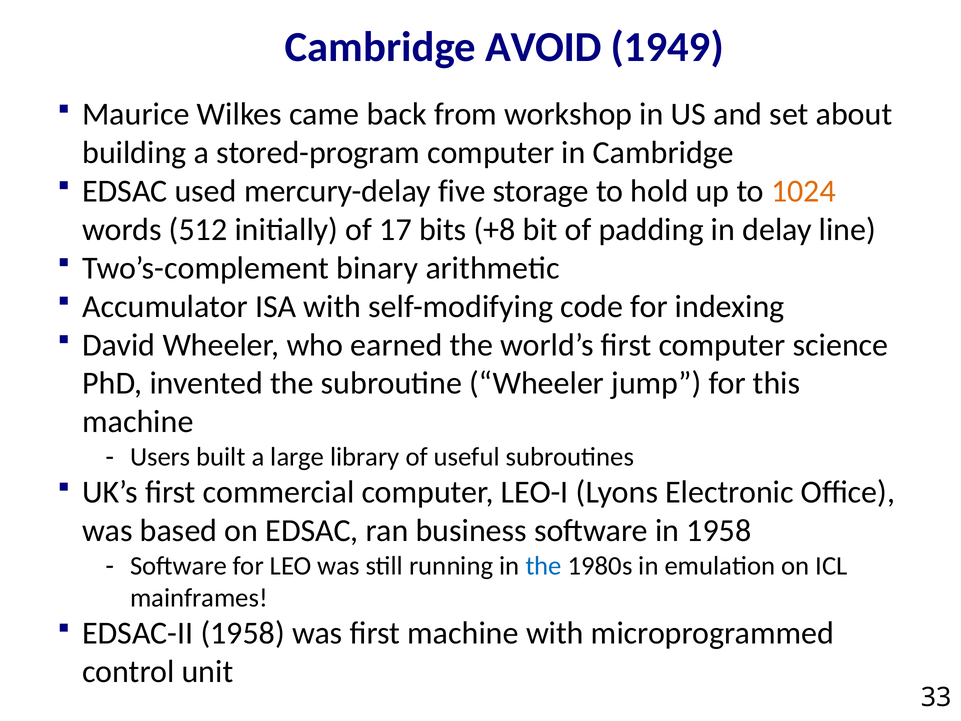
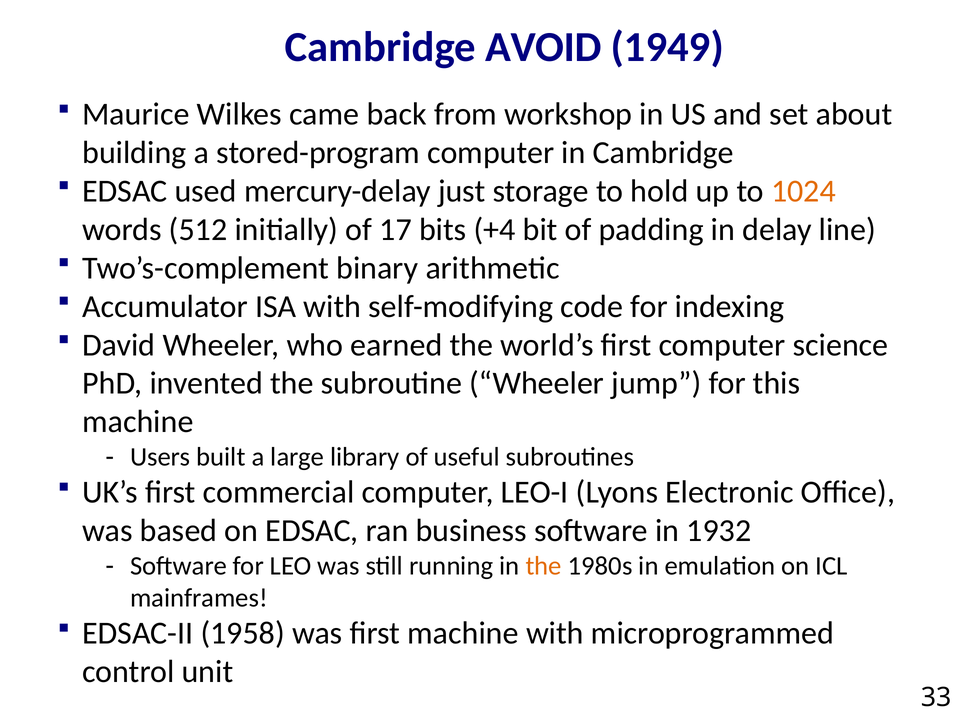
five: five -> just
+8: +8 -> +4
in 1958: 1958 -> 1932
the at (544, 566) colour: blue -> orange
